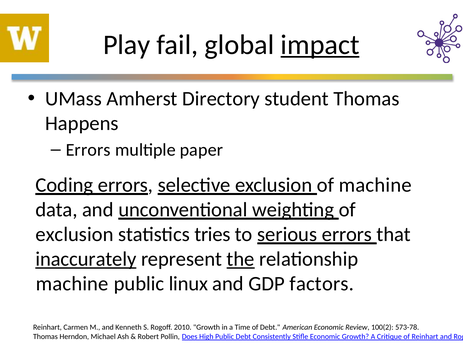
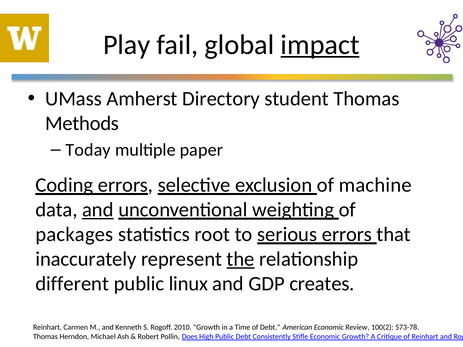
Happens: Happens -> Methods
Errors at (88, 150): Errors -> Today
and at (98, 210) underline: none -> present
exclusion at (74, 235): exclusion -> packages
tries: tries -> root
inaccurately underline: present -> none
machine at (72, 284): machine -> different
factors: factors -> creates
